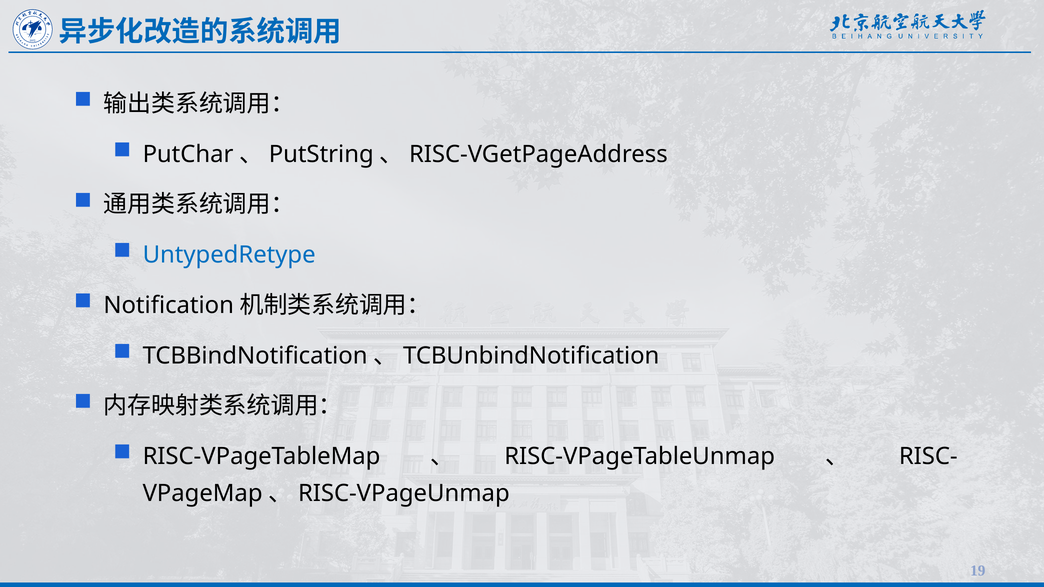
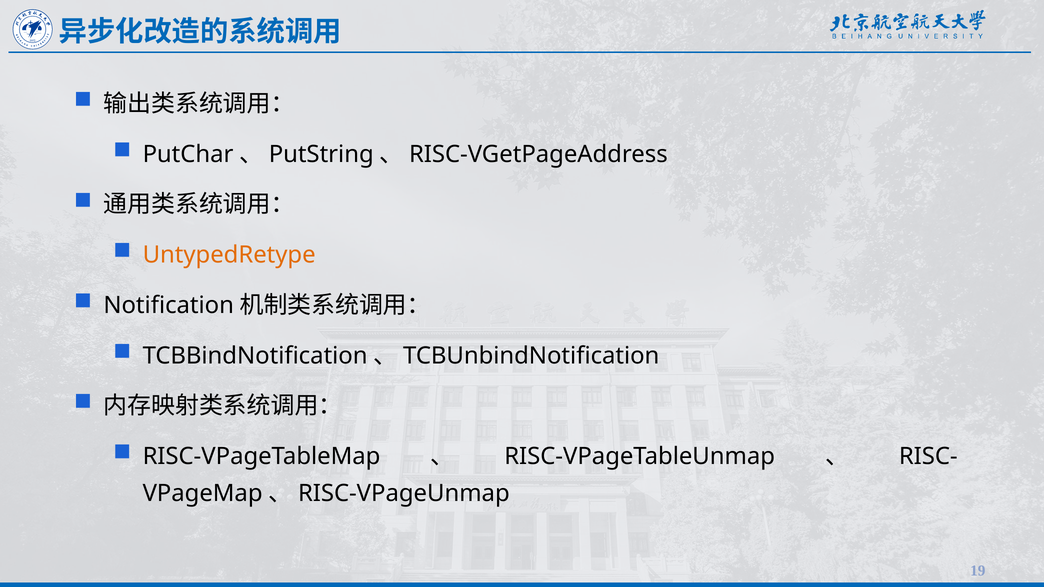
UntypedRetype colour: blue -> orange
